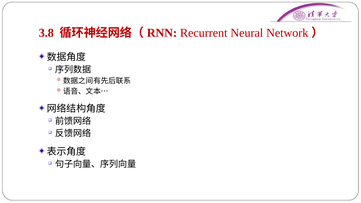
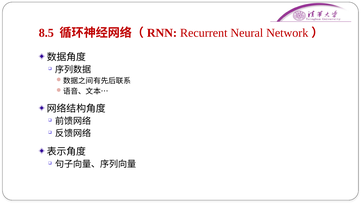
3.8: 3.8 -> 8.5
